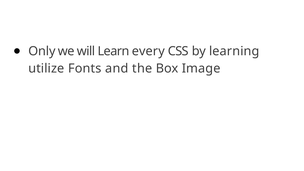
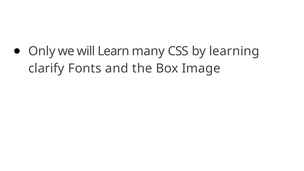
every: every -> many
utilize: utilize -> clarify
